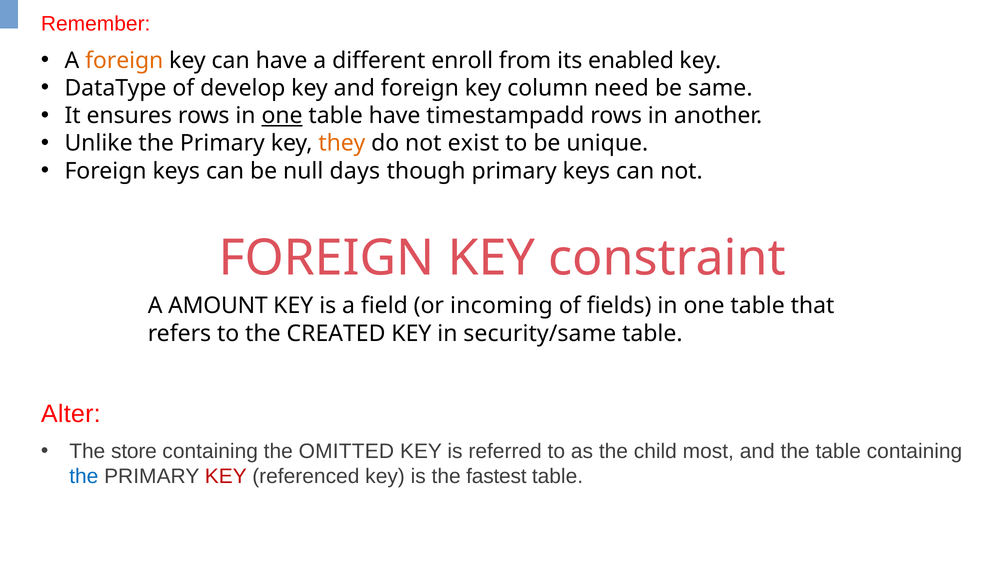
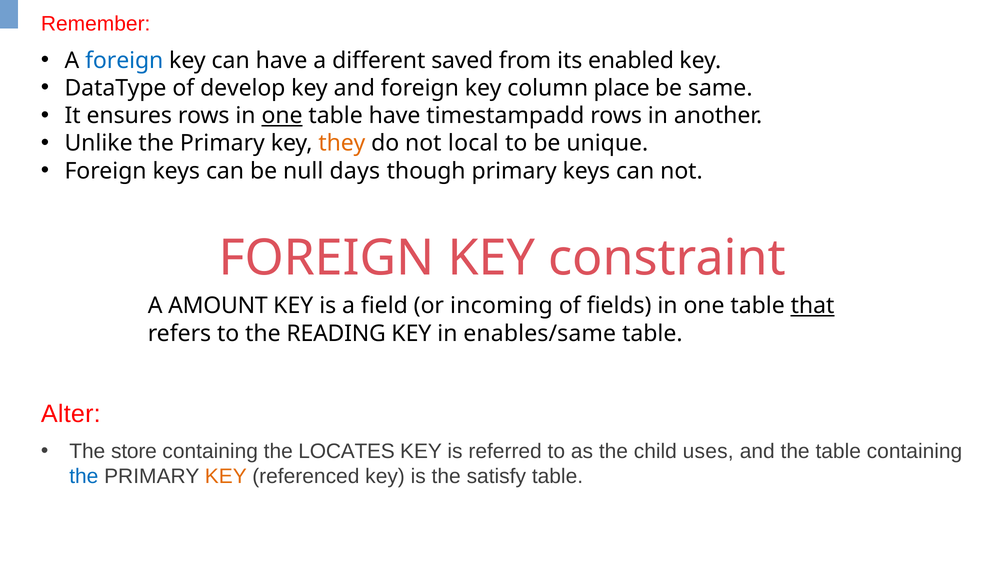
foreign at (124, 61) colour: orange -> blue
enroll: enroll -> saved
need: need -> place
exist: exist -> local
that underline: none -> present
CREATED: CREATED -> READING
security/same: security/same -> enables/same
OMITTED: OMITTED -> LOCATES
most: most -> uses
KEY at (226, 477) colour: red -> orange
fastest: fastest -> satisfy
